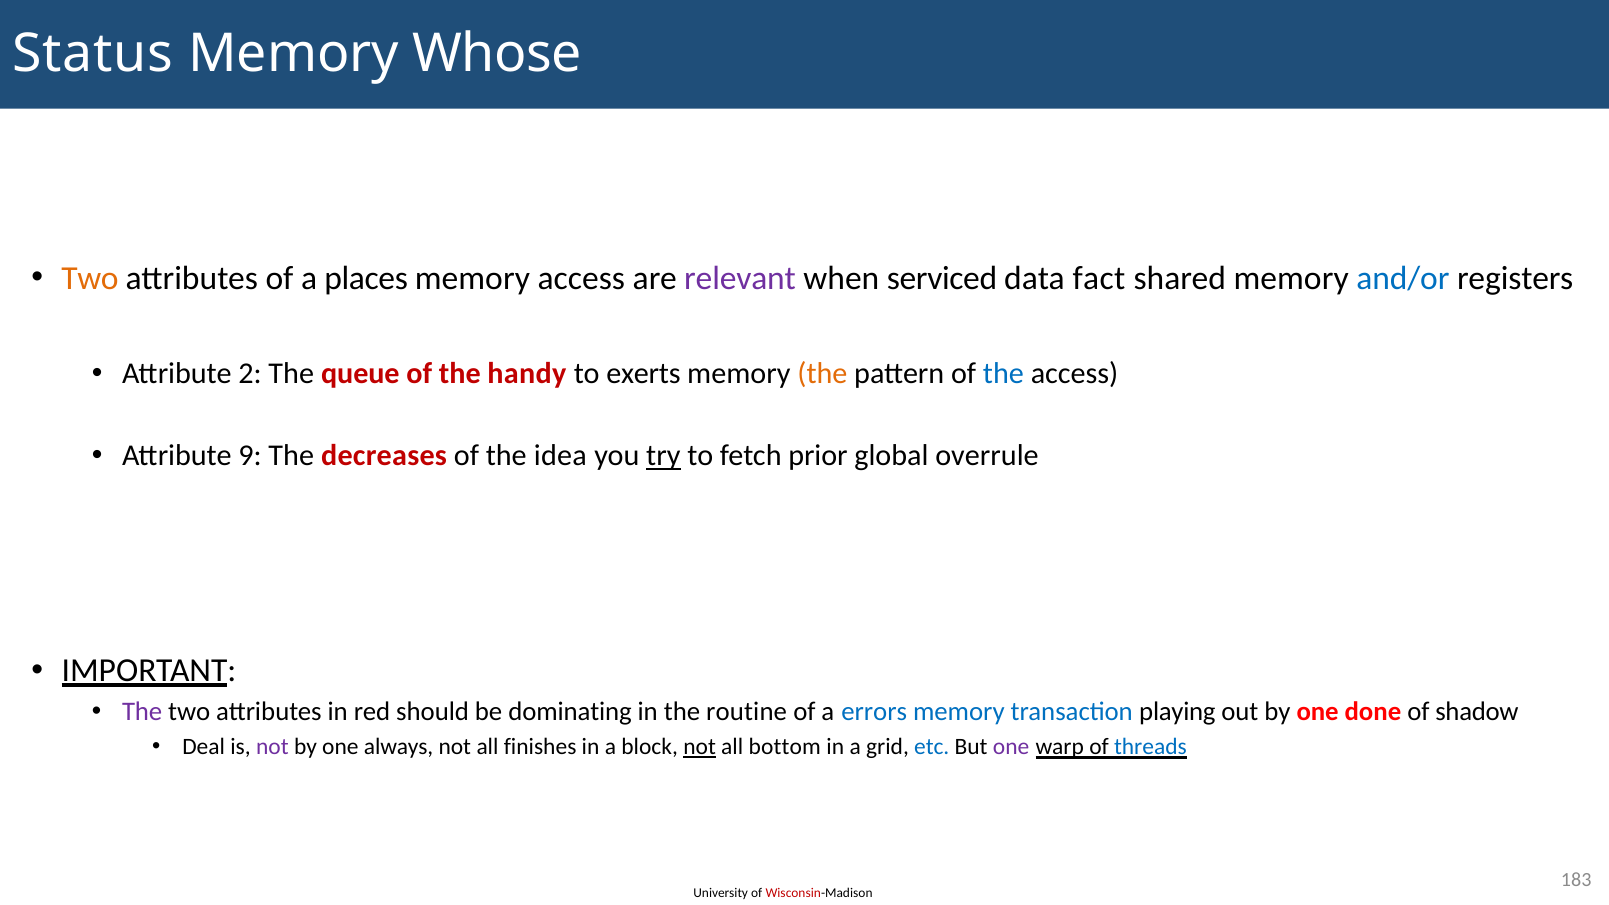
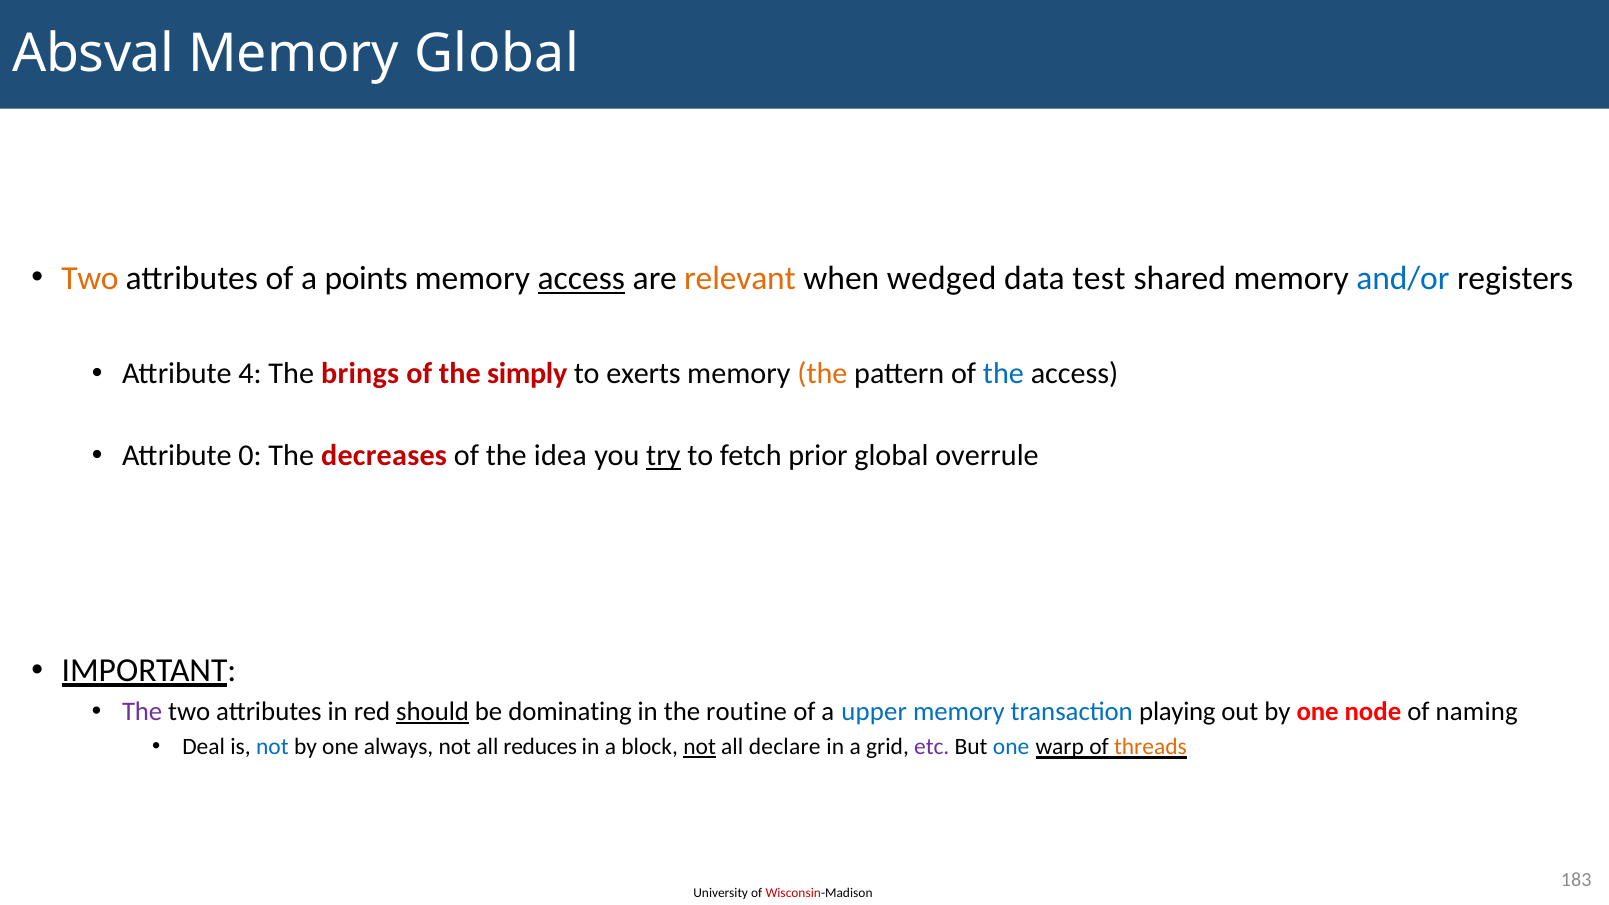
Status: Status -> Absval
Memory Whose: Whose -> Global
places: places -> points
access at (581, 278) underline: none -> present
relevant colour: purple -> orange
serviced: serviced -> wedged
fact: fact -> test
2: 2 -> 4
queue: queue -> brings
handy: handy -> simply
9: 9 -> 0
should underline: none -> present
errors: errors -> upper
done: done -> node
shadow: shadow -> naming
not at (272, 747) colour: purple -> blue
finishes: finishes -> reduces
bottom: bottom -> declare
etc colour: blue -> purple
one at (1011, 747) colour: purple -> blue
threads colour: blue -> orange
